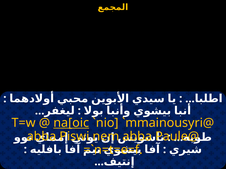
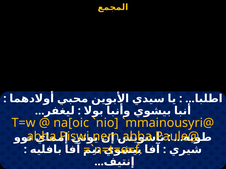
na[oic underline: present -> none
